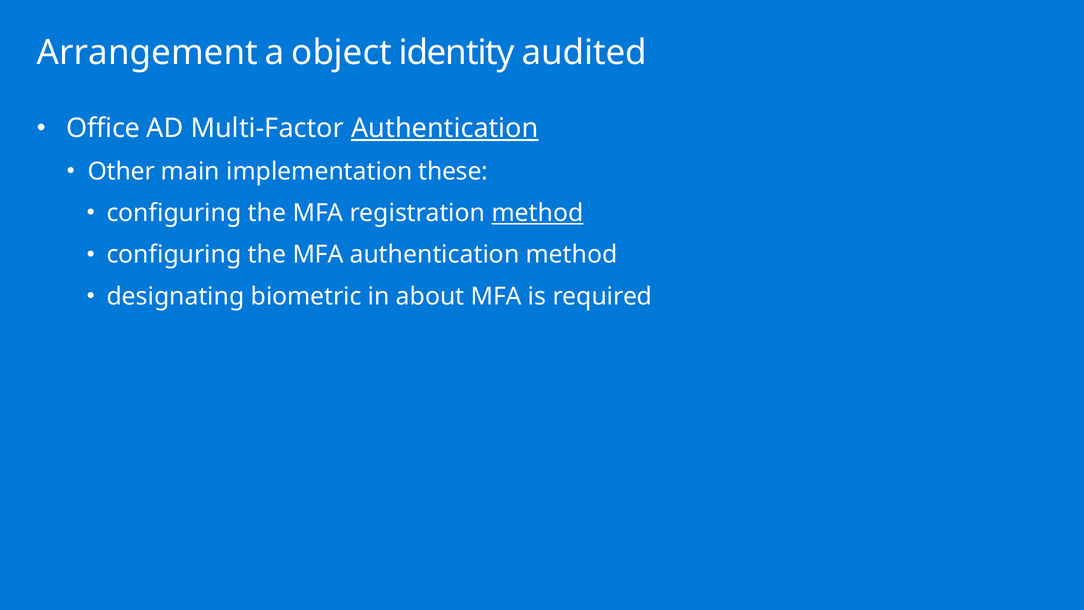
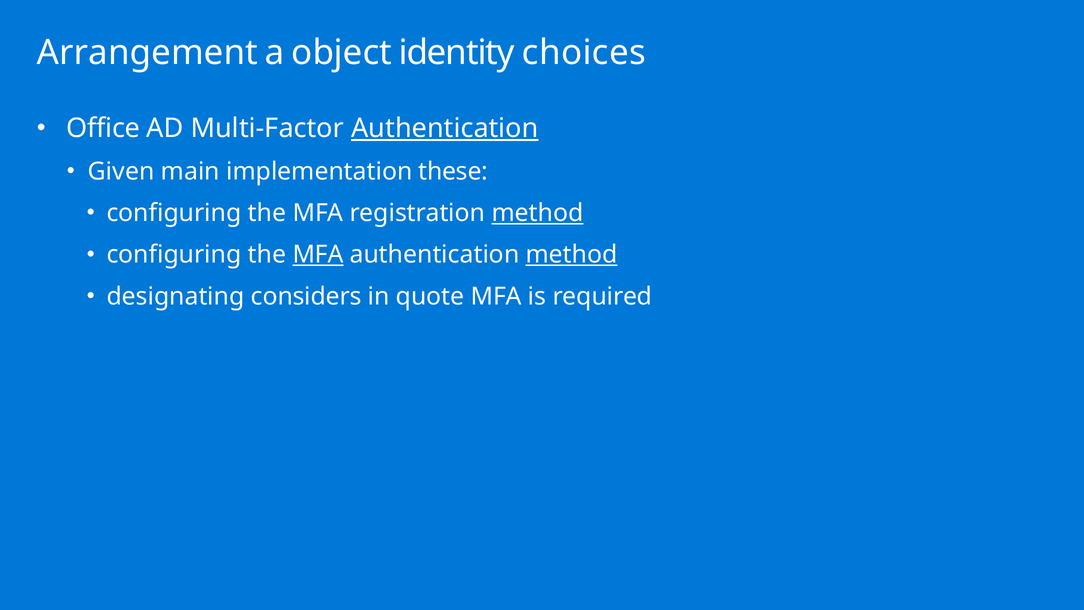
audited: audited -> choices
Other: Other -> Given
MFA at (318, 255) underline: none -> present
method at (572, 255) underline: none -> present
biometric: biometric -> considers
about: about -> quote
